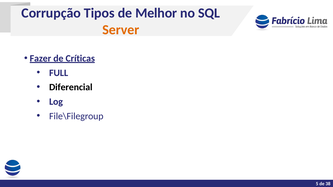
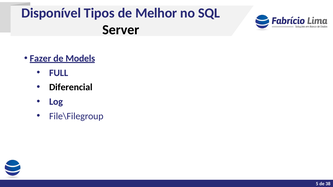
Corrupção: Corrupção -> Disponível
Server colour: orange -> black
Críticas: Críticas -> Models
